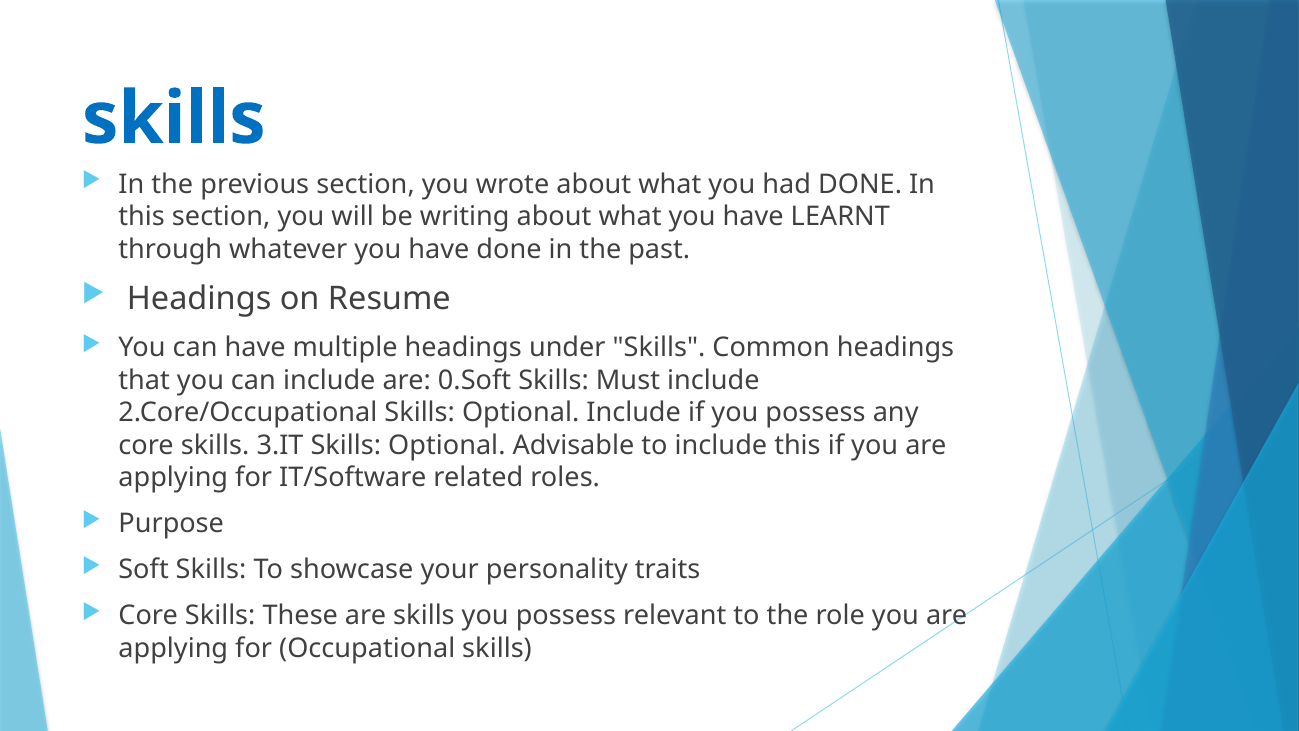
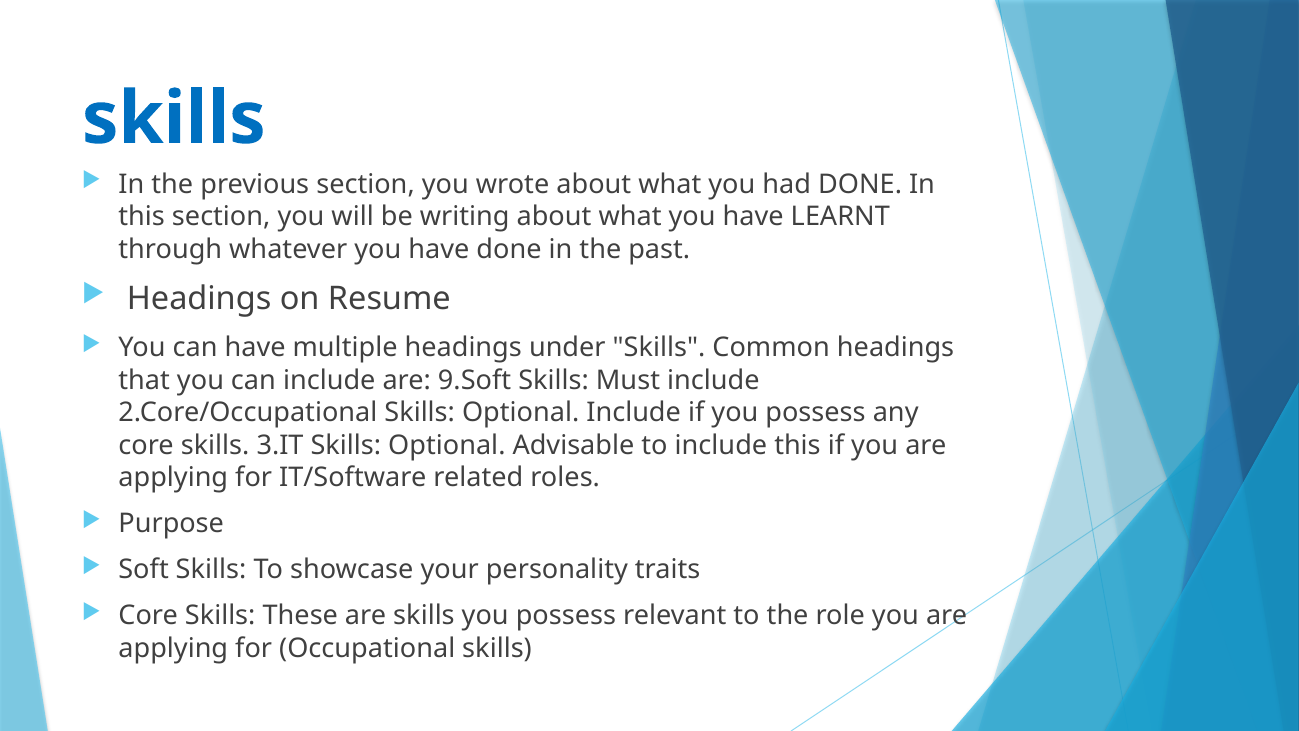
0.Soft: 0.Soft -> 9.Soft
